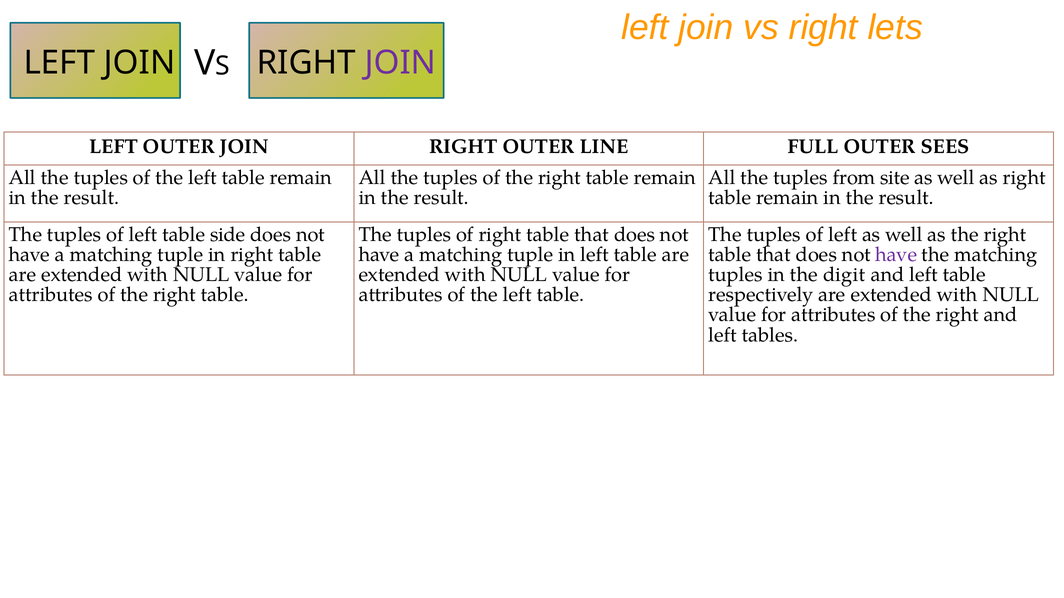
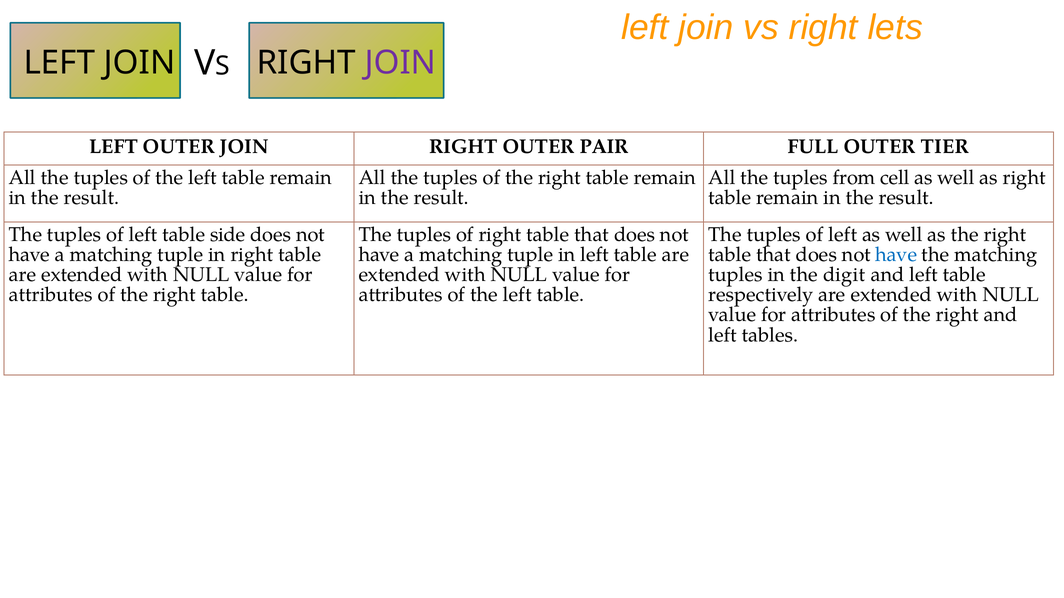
LINE: LINE -> PAIR
SEES: SEES -> TIER
site: site -> cell
have at (896, 255) colour: purple -> blue
